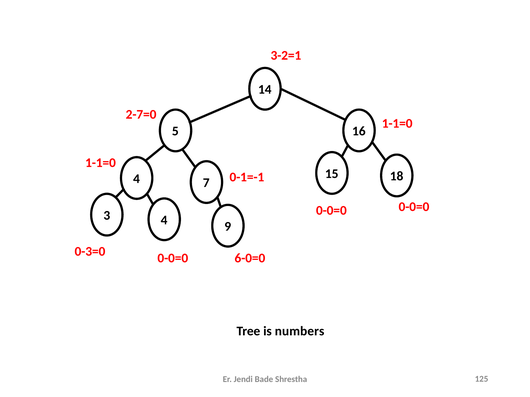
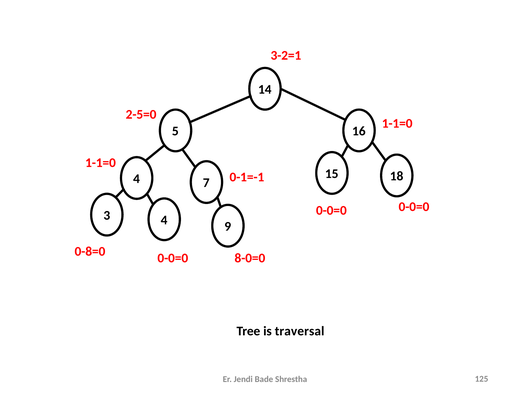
2-7=0: 2-7=0 -> 2-5=0
0-3=0: 0-3=0 -> 0-8=0
6-0=0: 6-0=0 -> 8-0=0
numbers: numbers -> traversal
